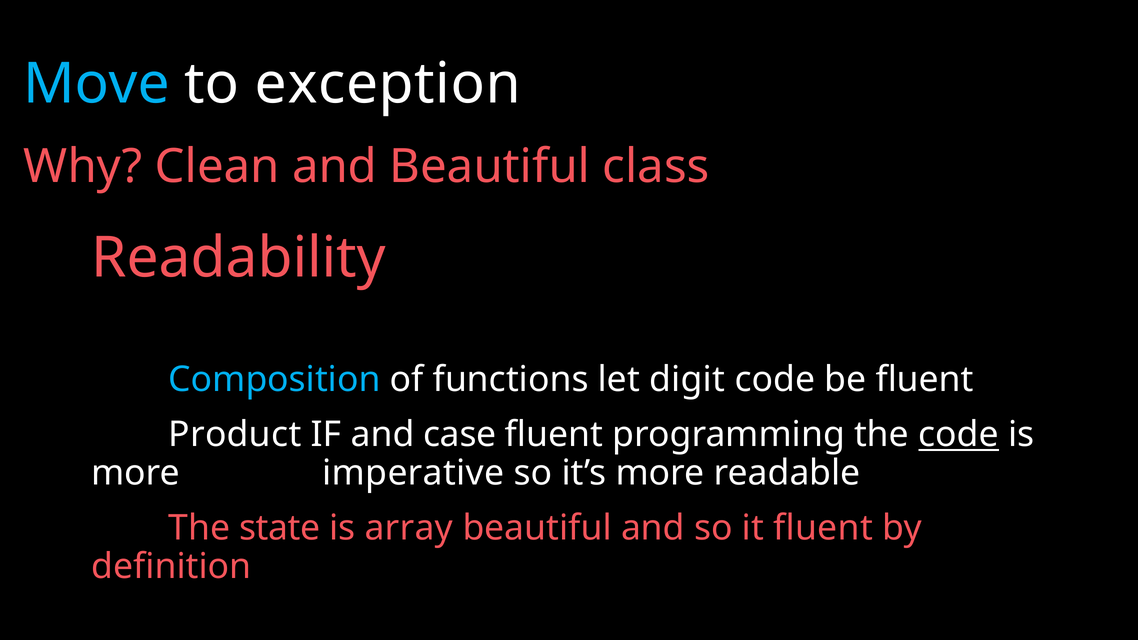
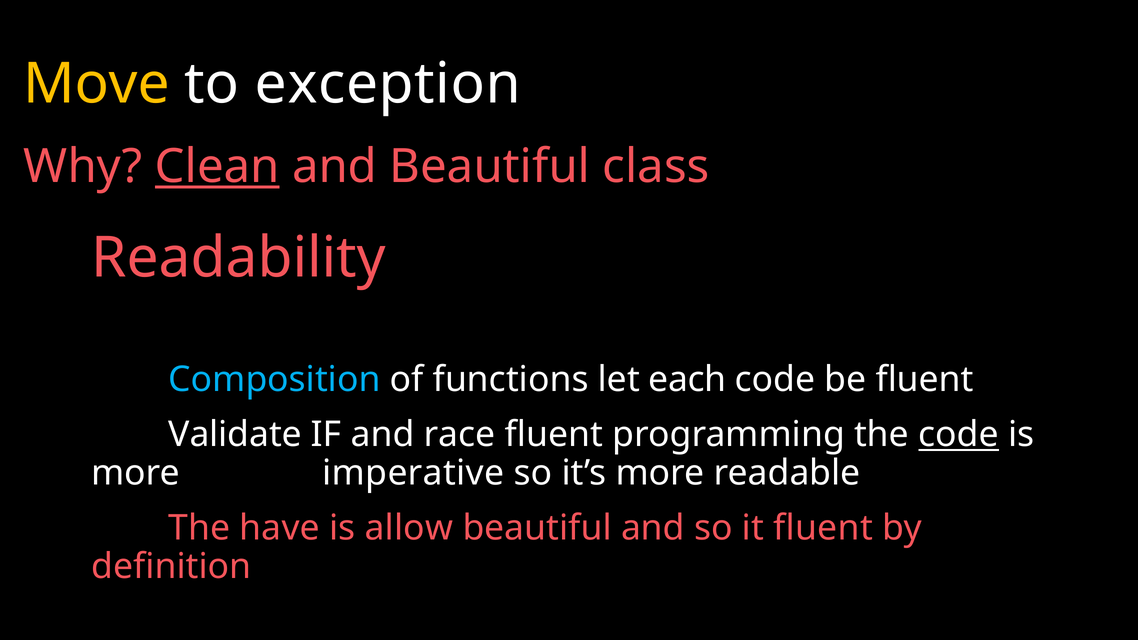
Move colour: light blue -> yellow
Clean underline: none -> present
digit: digit -> each
Product: Product -> Validate
case: case -> race
state: state -> have
array: array -> allow
